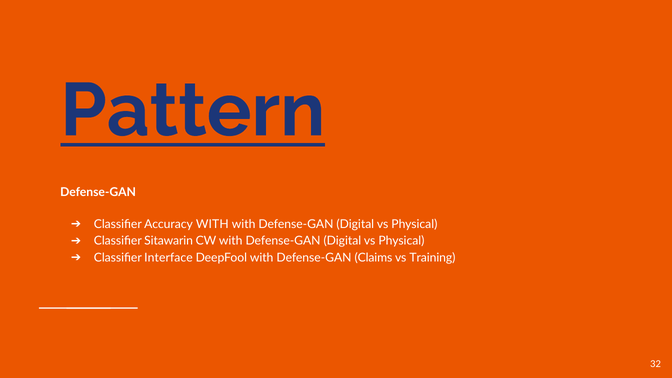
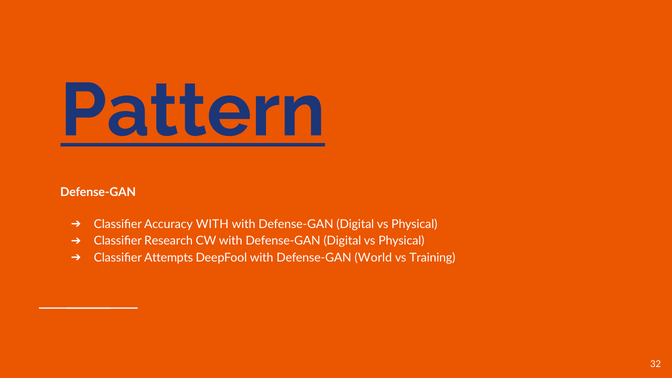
Sitawarin: Sitawarin -> Research
Interface: Interface -> Attempts
Claims: Claims -> World
